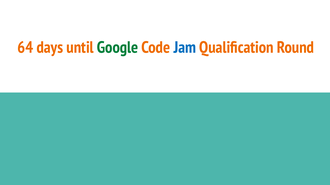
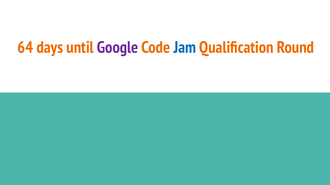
Google colour: green -> purple
